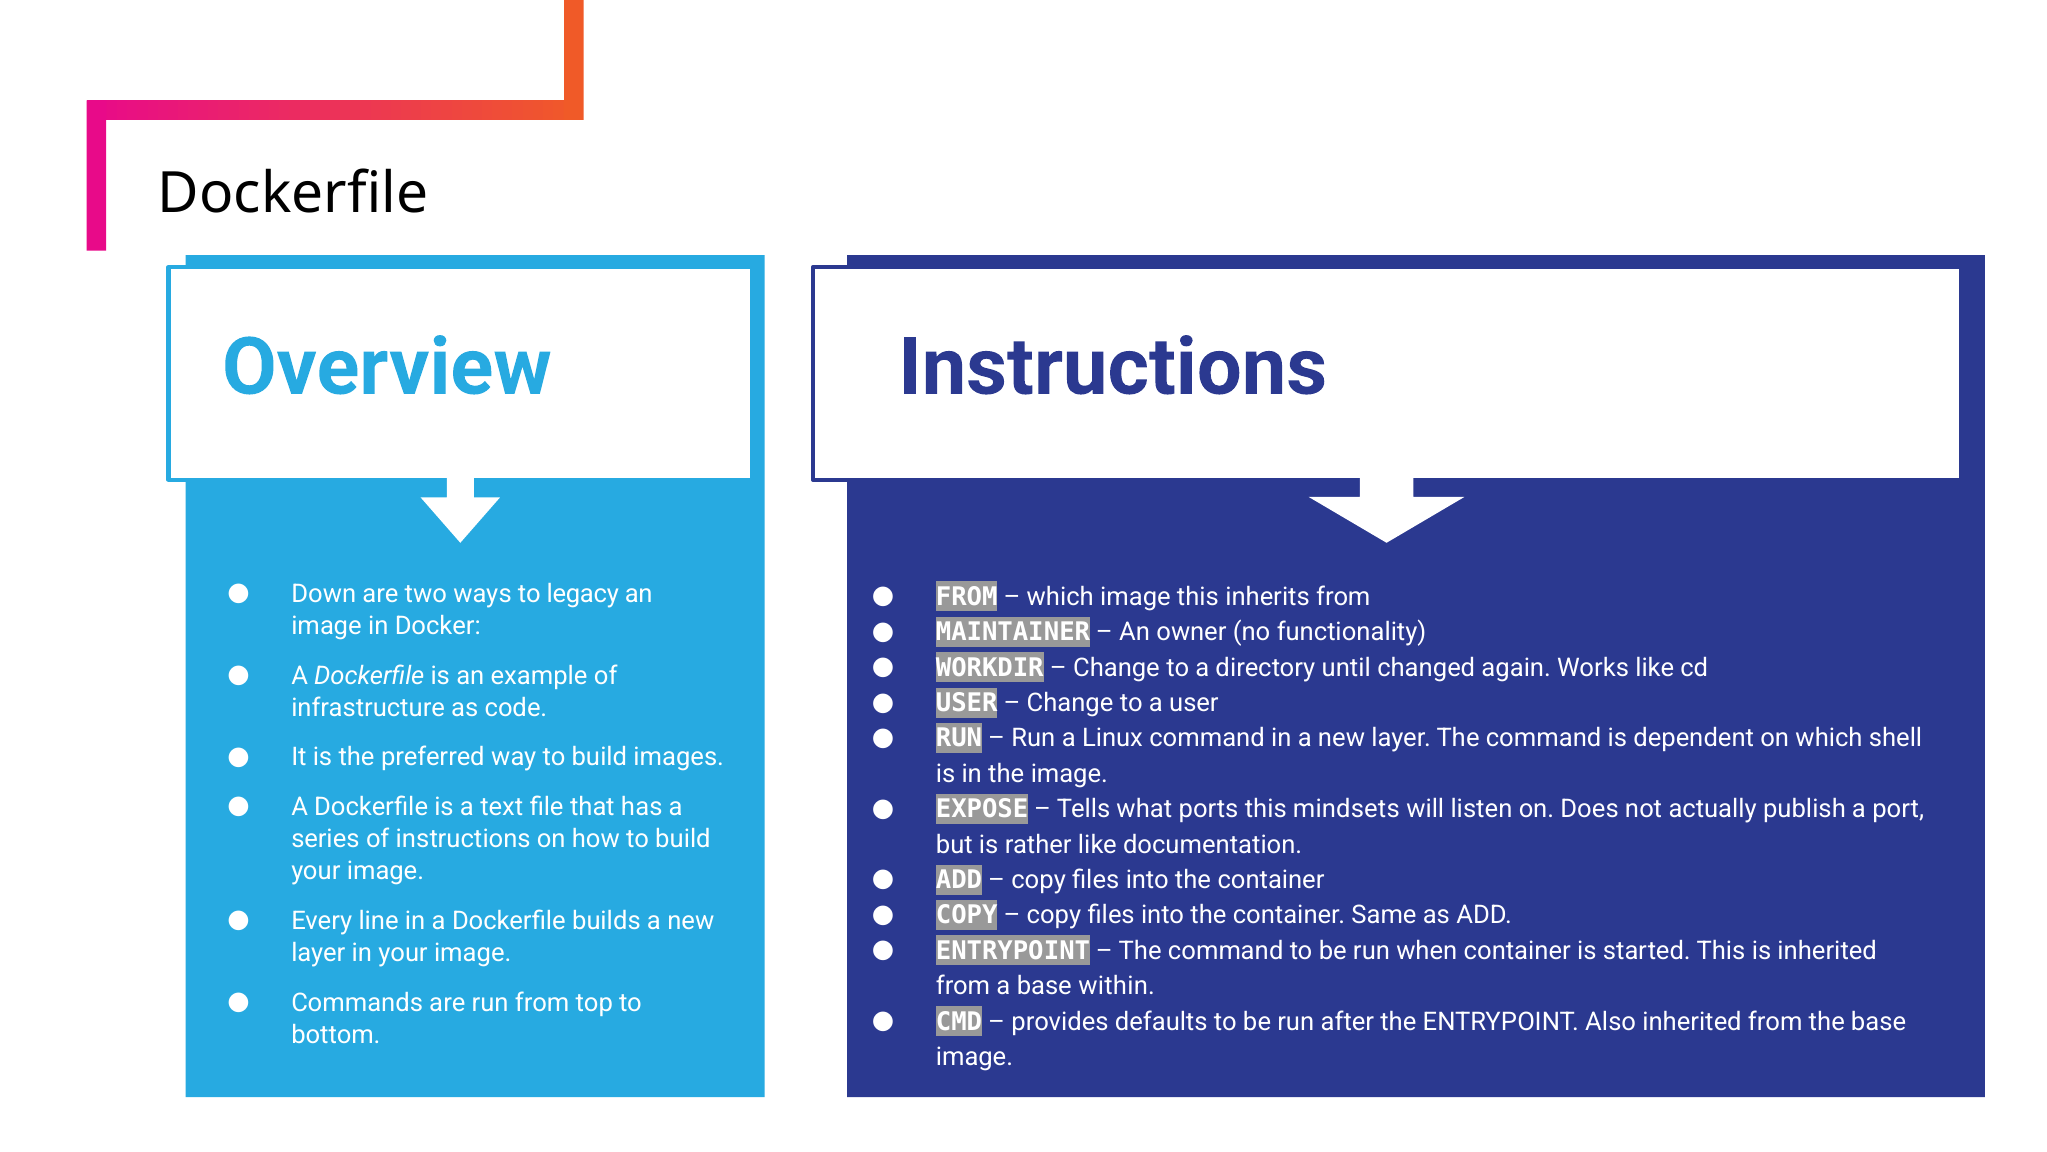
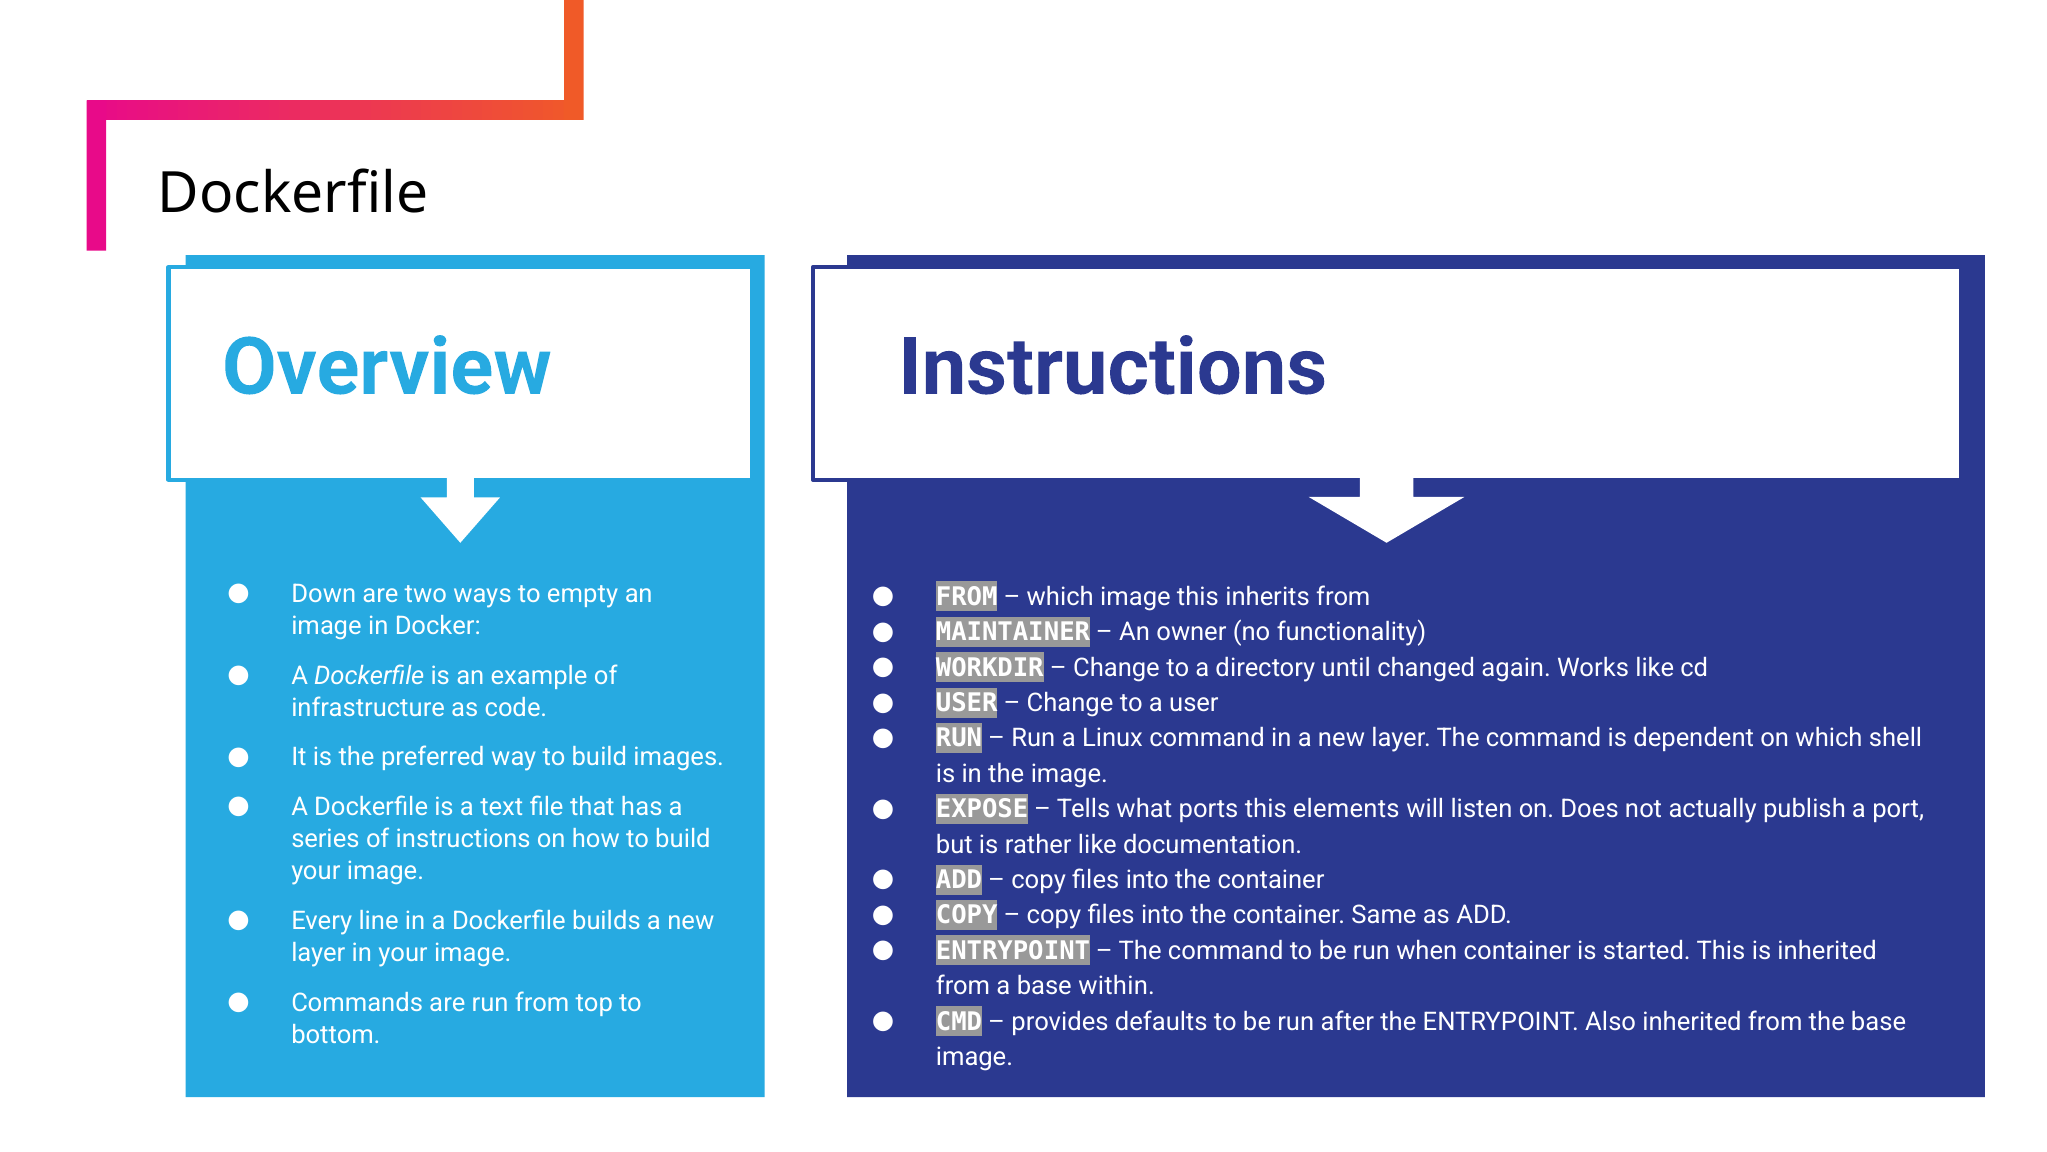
legacy: legacy -> empty
mindsets: mindsets -> elements
